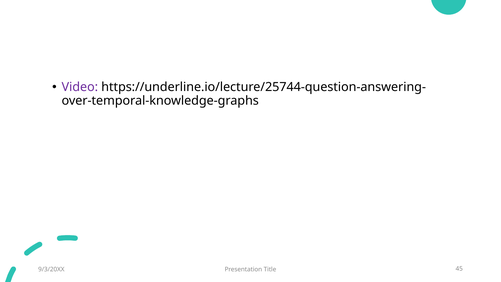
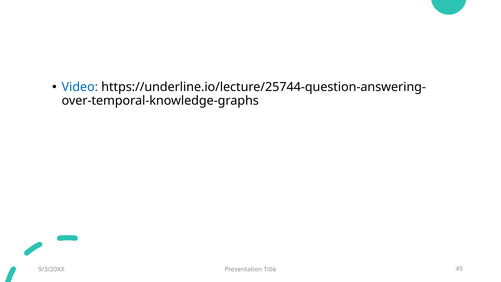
Video colour: purple -> blue
